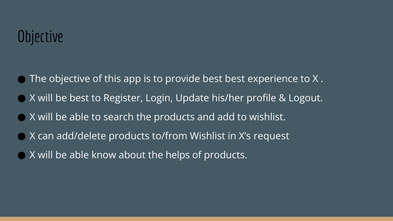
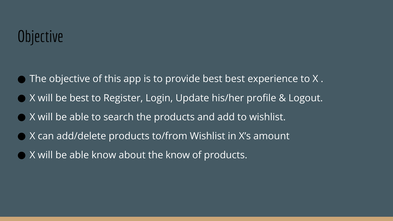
request: request -> amount
the helps: helps -> know
